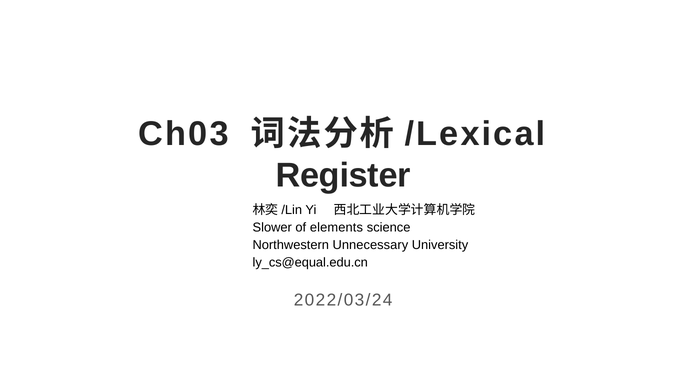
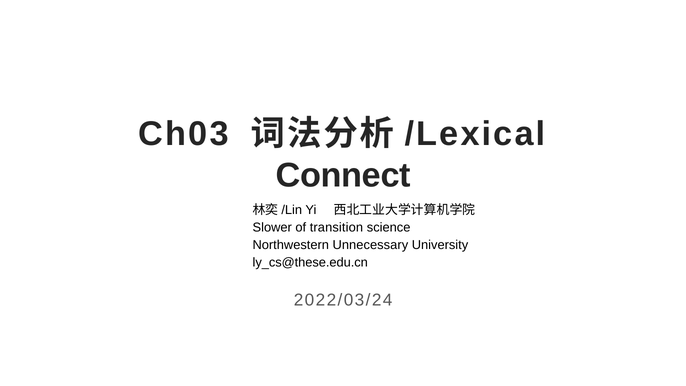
Register: Register -> Connect
elements: elements -> transition
ly_cs@equal.edu.cn: ly_cs@equal.edu.cn -> ly_cs@these.edu.cn
